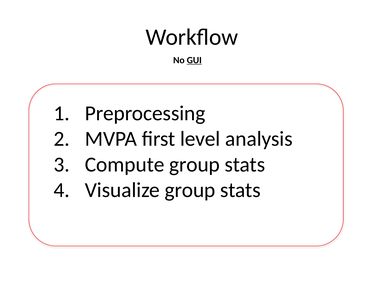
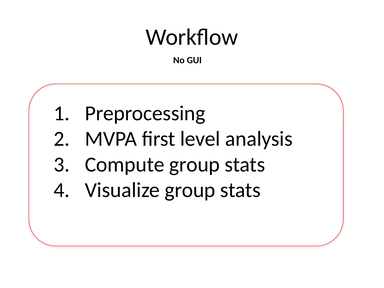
GUI underline: present -> none
